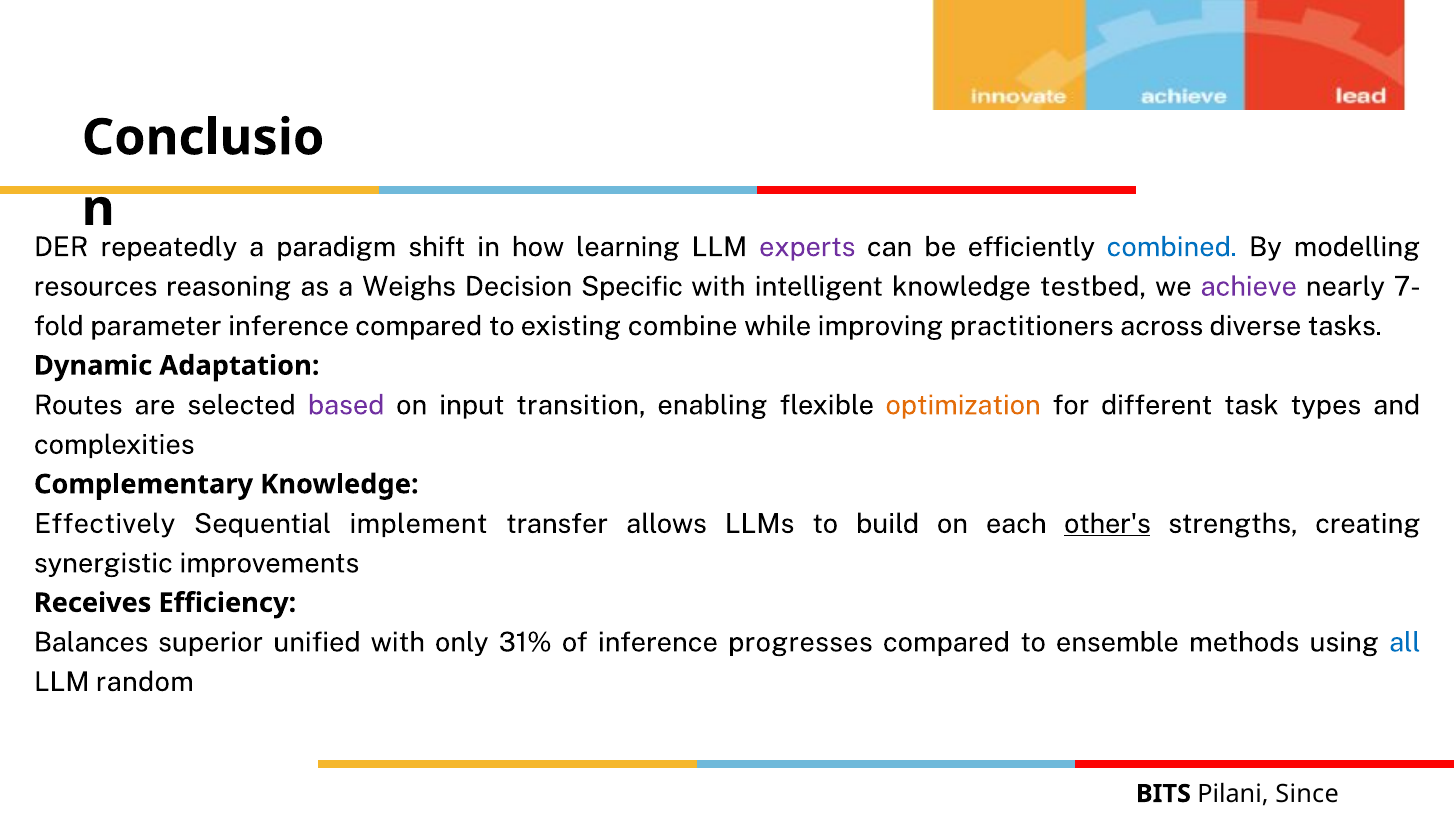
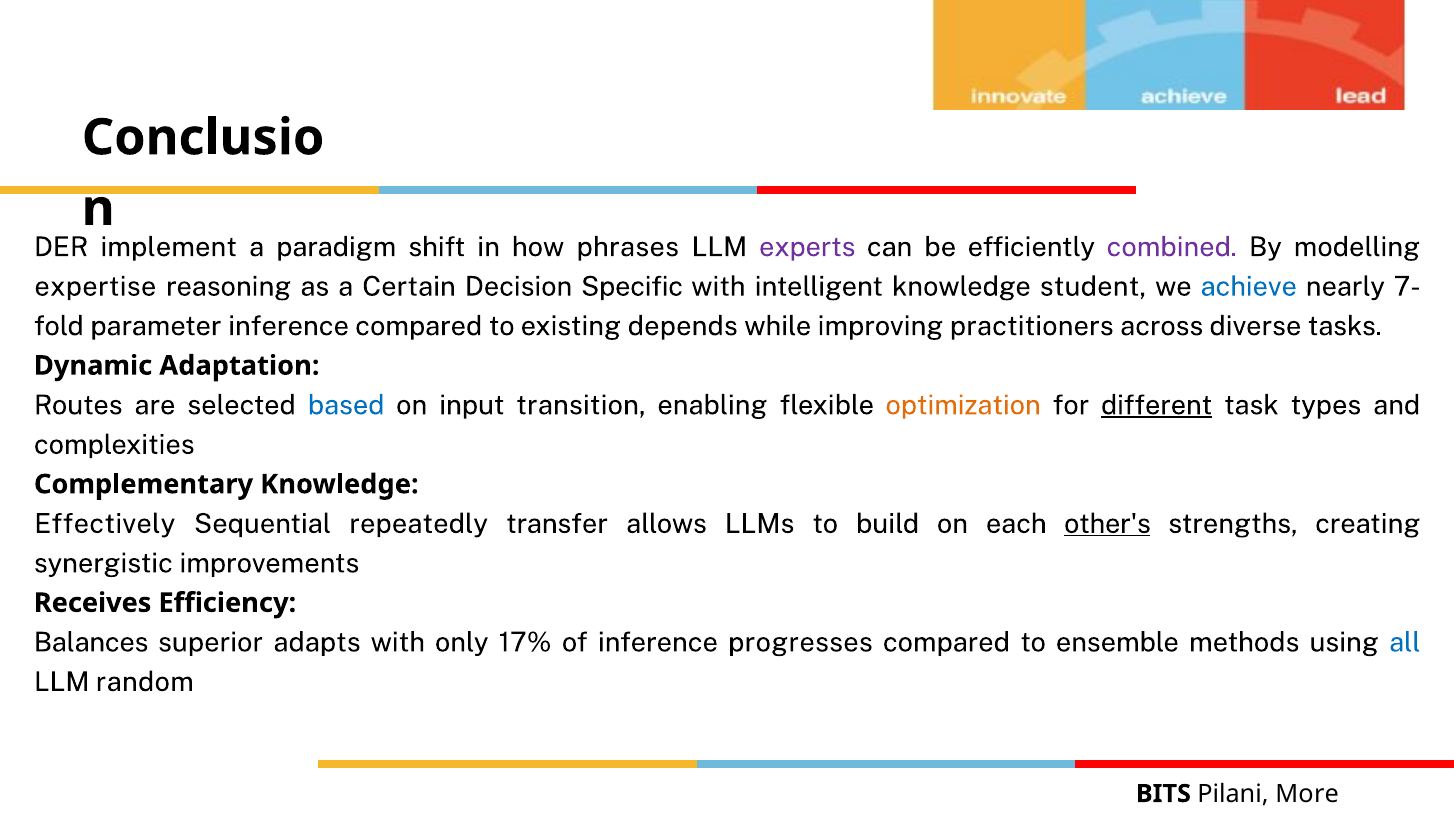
repeatedly: repeatedly -> implement
learning: learning -> phrases
combined colour: blue -> purple
resources: resources -> expertise
Weighs: Weighs -> Certain
testbed: testbed -> student
achieve colour: purple -> blue
combine: combine -> depends
based colour: purple -> blue
different underline: none -> present
implement: implement -> repeatedly
unified: unified -> adapts
31%: 31% -> 17%
Since: Since -> More
